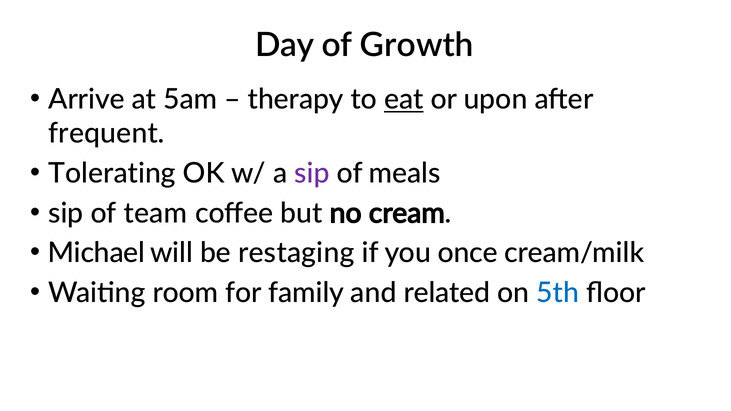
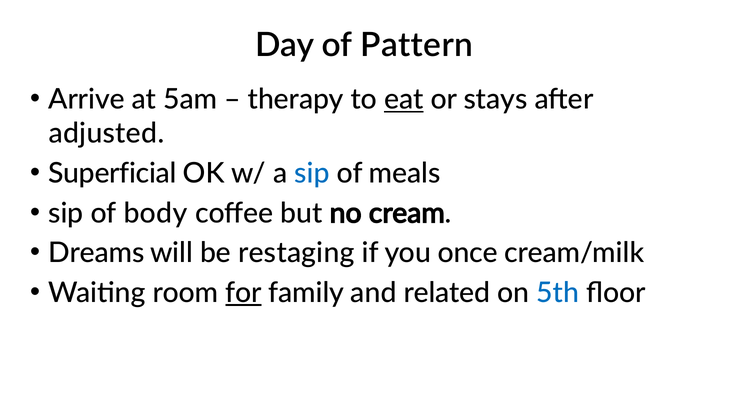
Growth: Growth -> Pattern
upon: upon -> stays
frequent: frequent -> adjusted
Tolerating: Tolerating -> Superficial
sip at (312, 173) colour: purple -> blue
team: team -> body
Michael: Michael -> Dreams
for underline: none -> present
